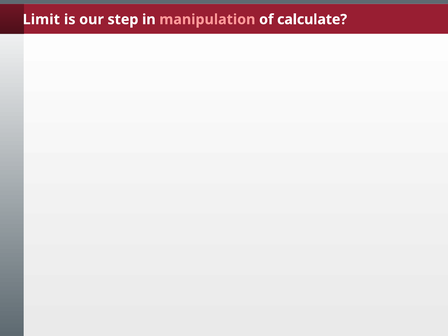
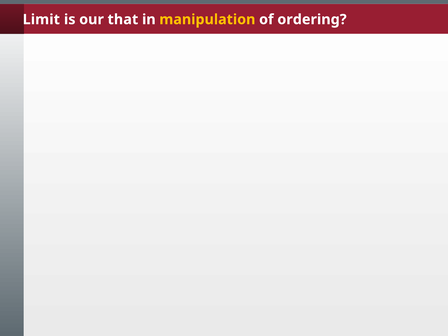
step: step -> that
manipulation colour: pink -> yellow
calculate: calculate -> ordering
